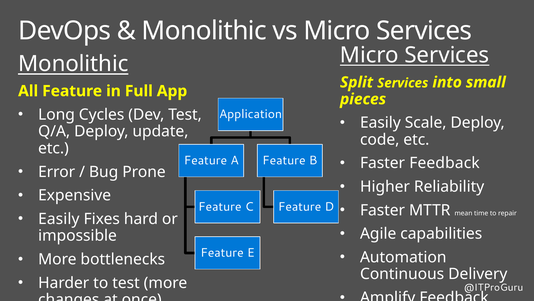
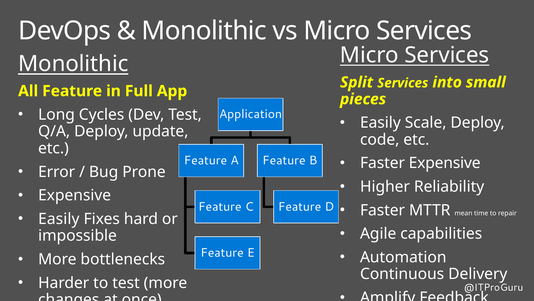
Faster Feedback: Feedback -> Expensive
